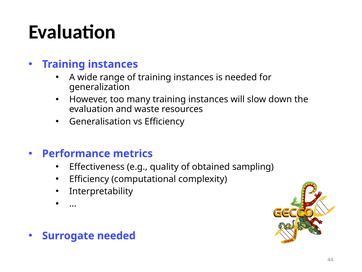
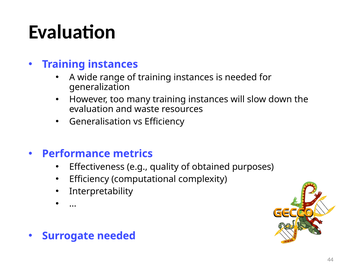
sampling: sampling -> purposes
